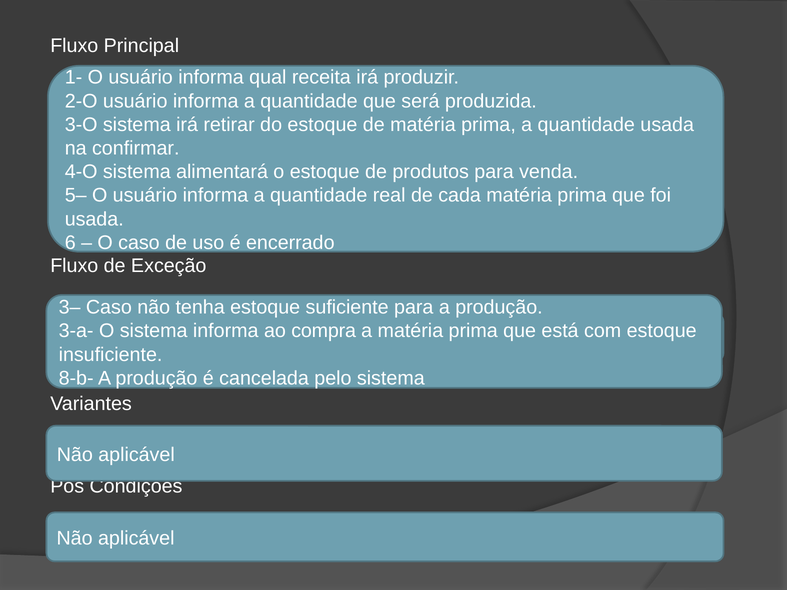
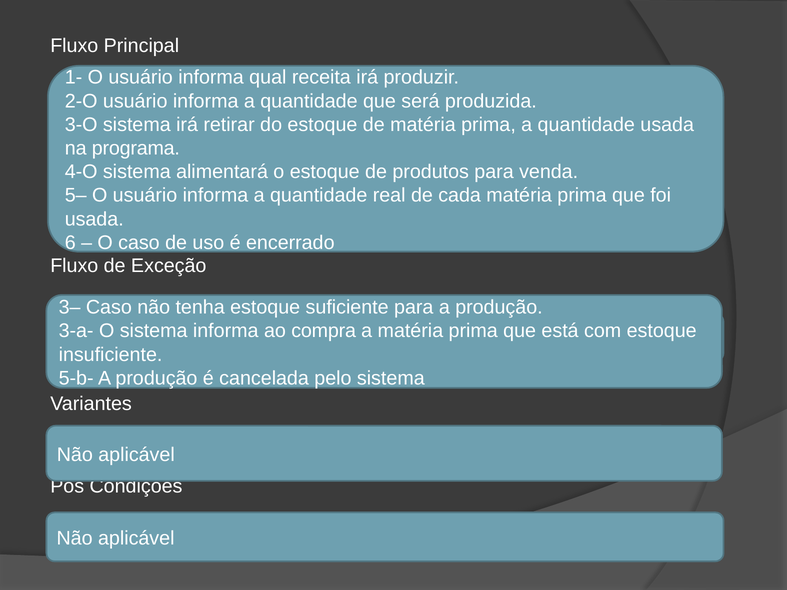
confirmar: confirmar -> programa
8-b-: 8-b- -> 5-b-
